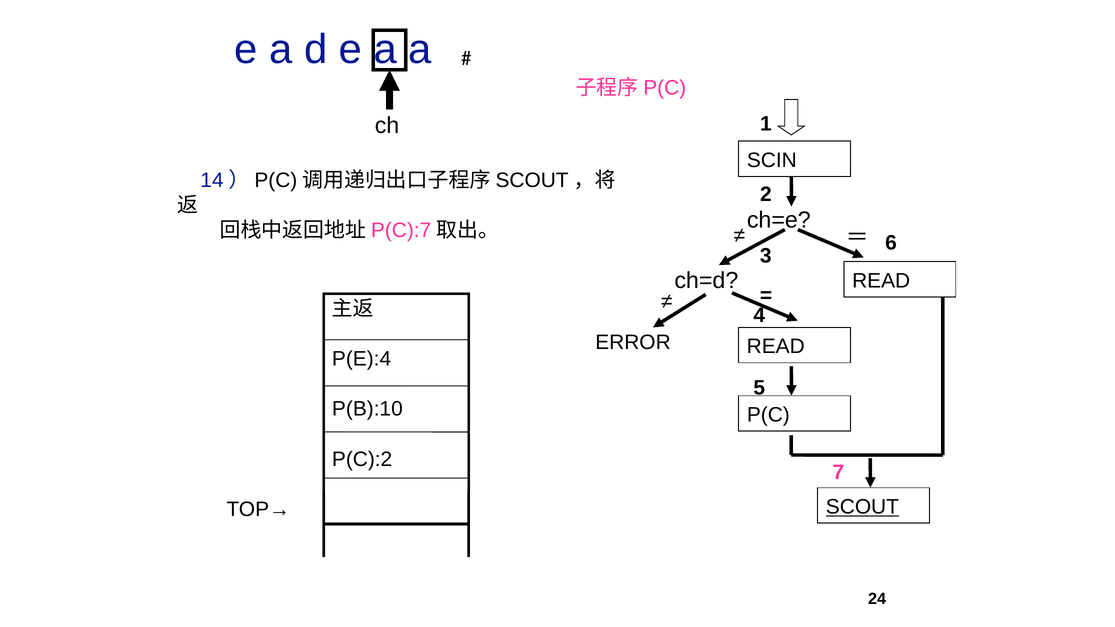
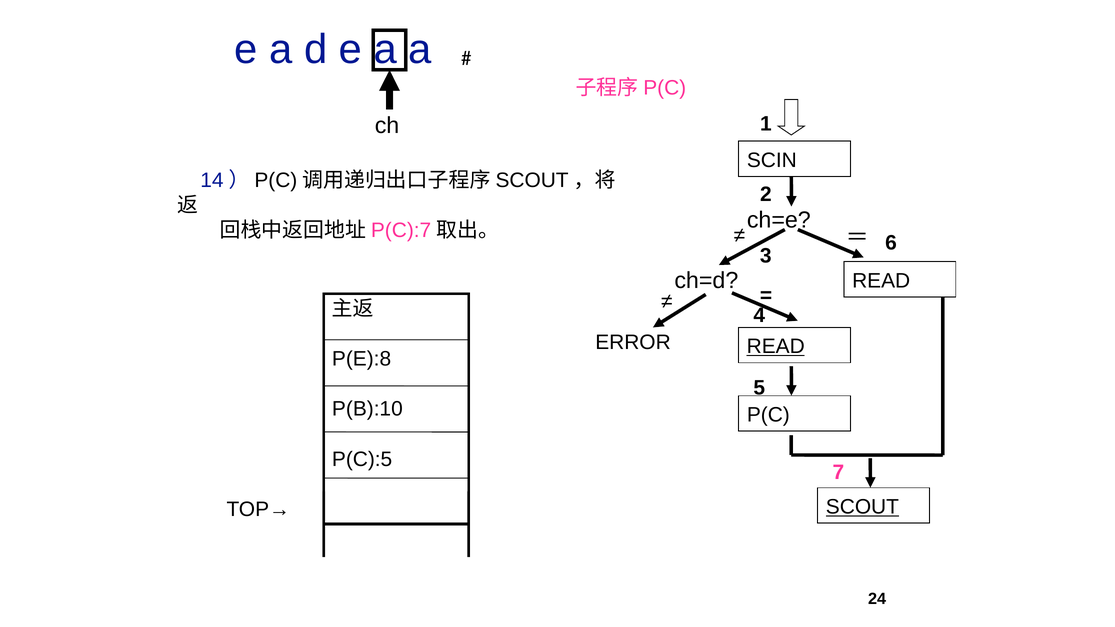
READ at (776, 347) underline: none -> present
P(E):4: P(E):4 -> P(E):8
P(C):2: P(C):2 -> P(C):5
